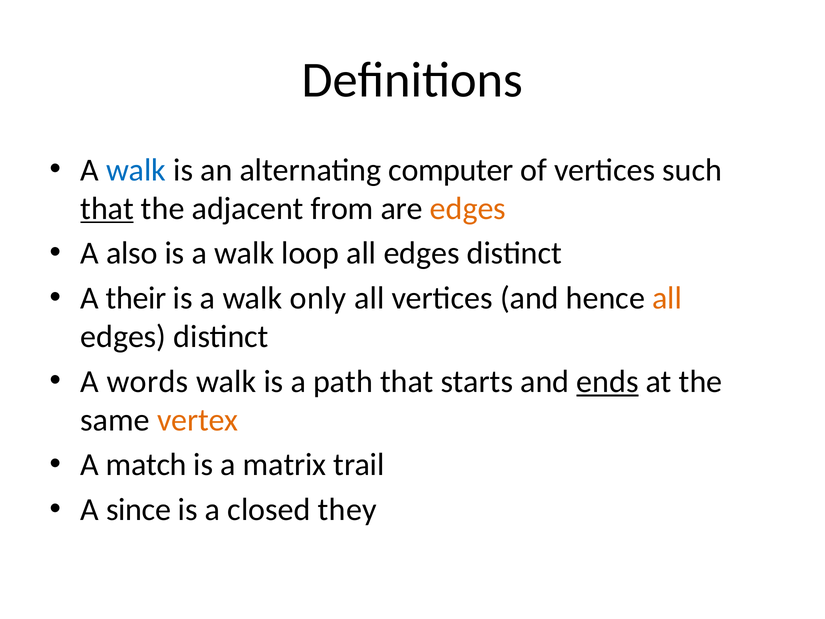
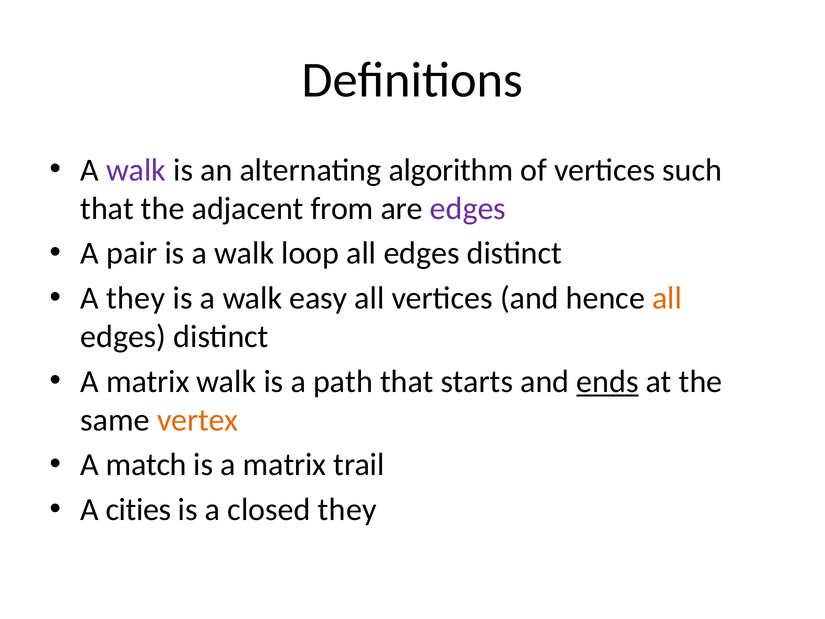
walk at (136, 170) colour: blue -> purple
computer: computer -> algorithm
that at (107, 208) underline: present -> none
edges at (468, 208) colour: orange -> purple
also: also -> pair
A their: their -> they
only: only -> easy
words at (148, 381): words -> matrix
since: since -> cities
